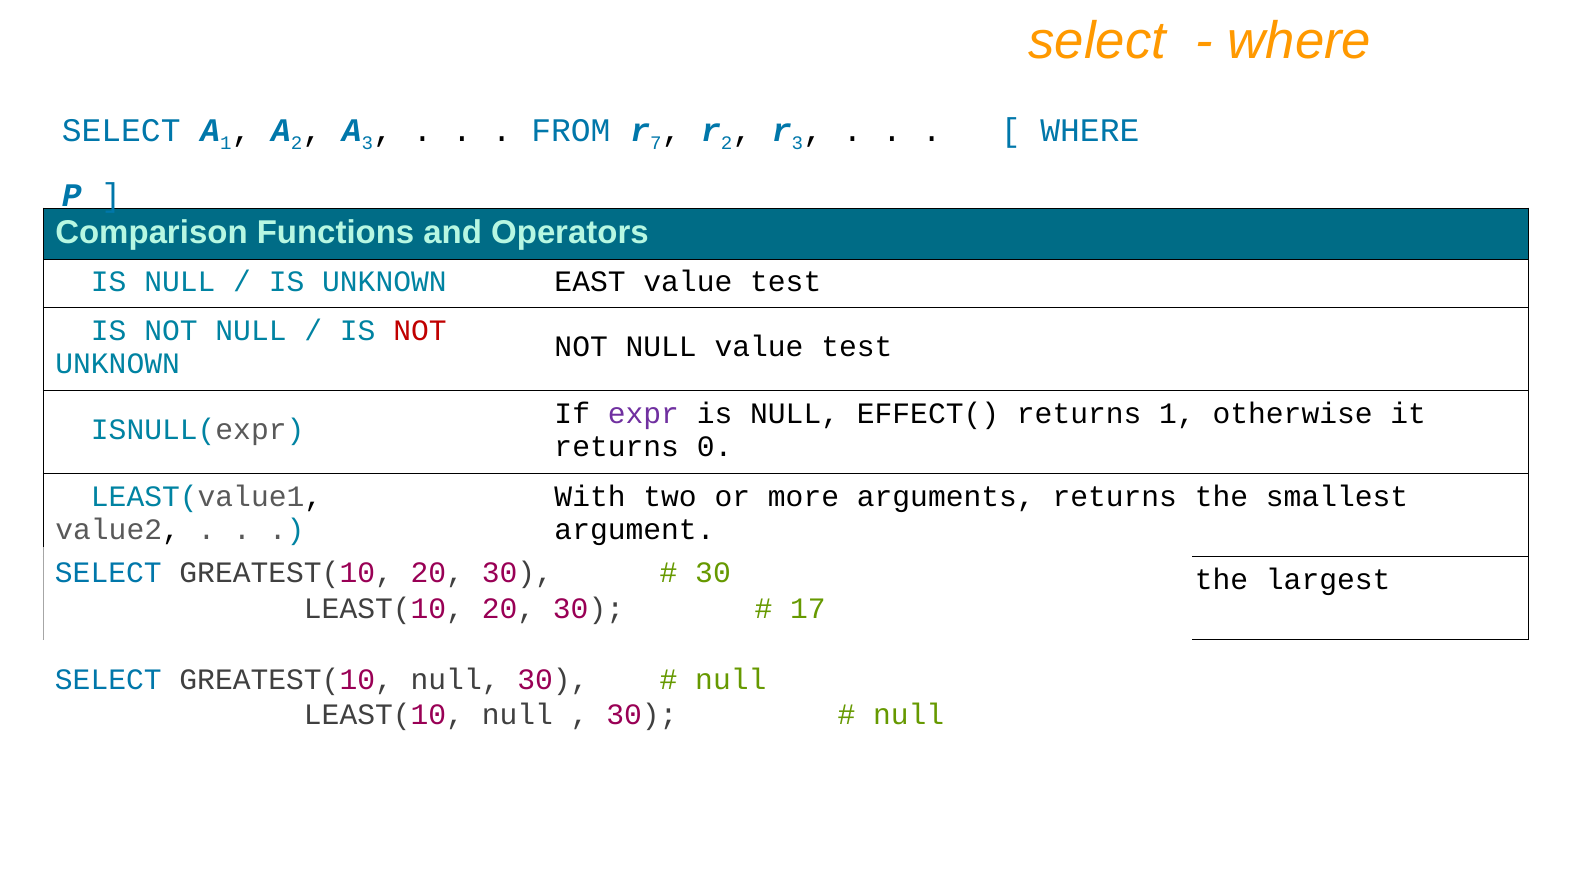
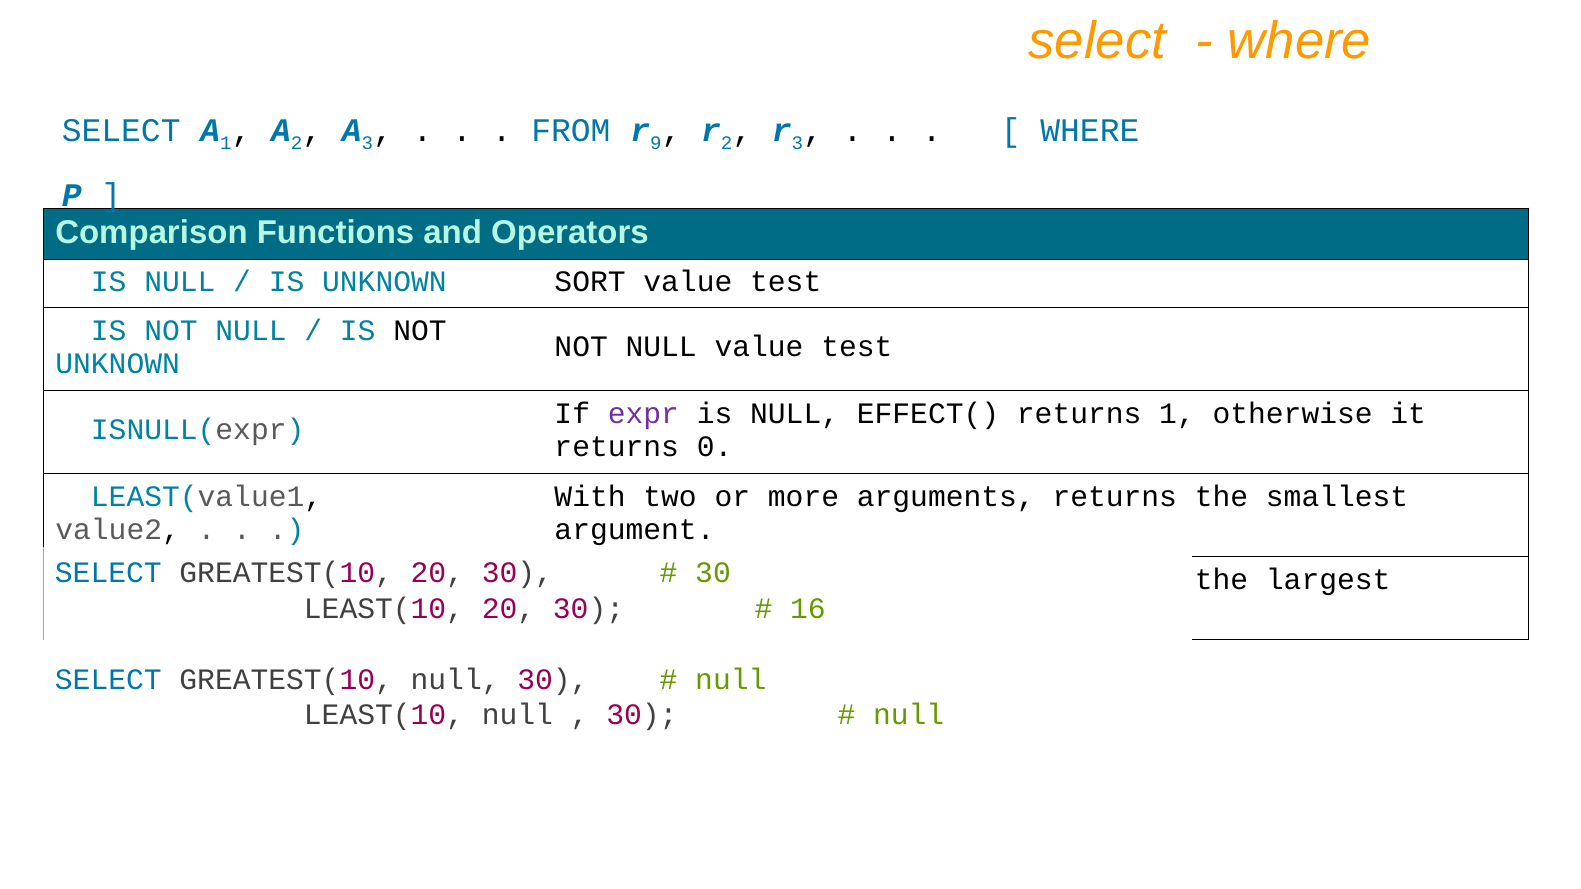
7: 7 -> 9
EAST: EAST -> SORT
NOT at (420, 330) colour: red -> black
17: 17 -> 16
